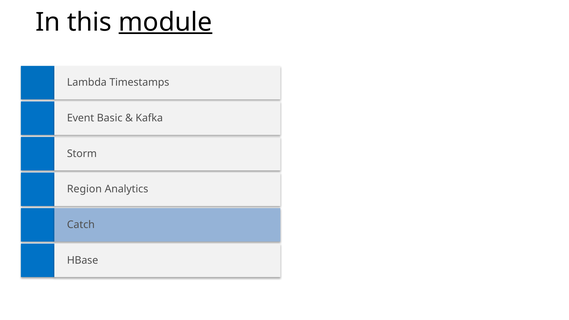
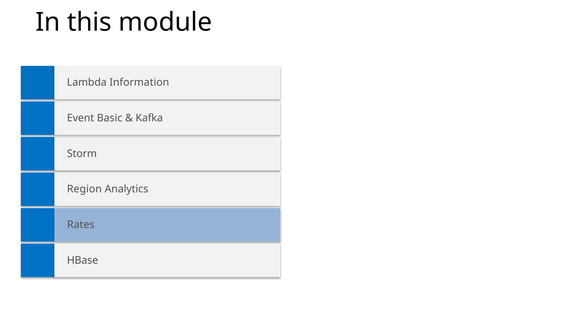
module underline: present -> none
Timestamps: Timestamps -> Information
Catch: Catch -> Rates
